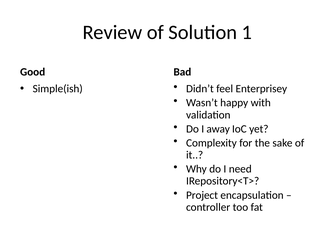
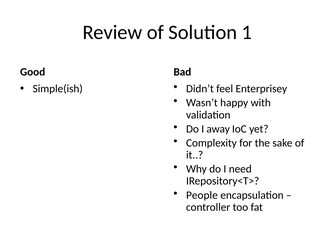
Project: Project -> People
